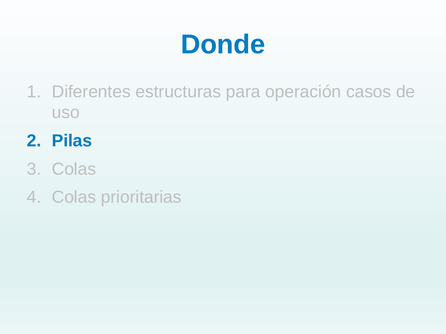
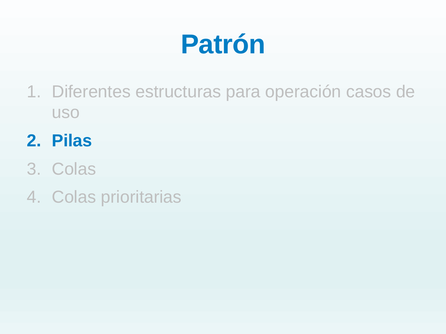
Donde: Donde -> Patrón
